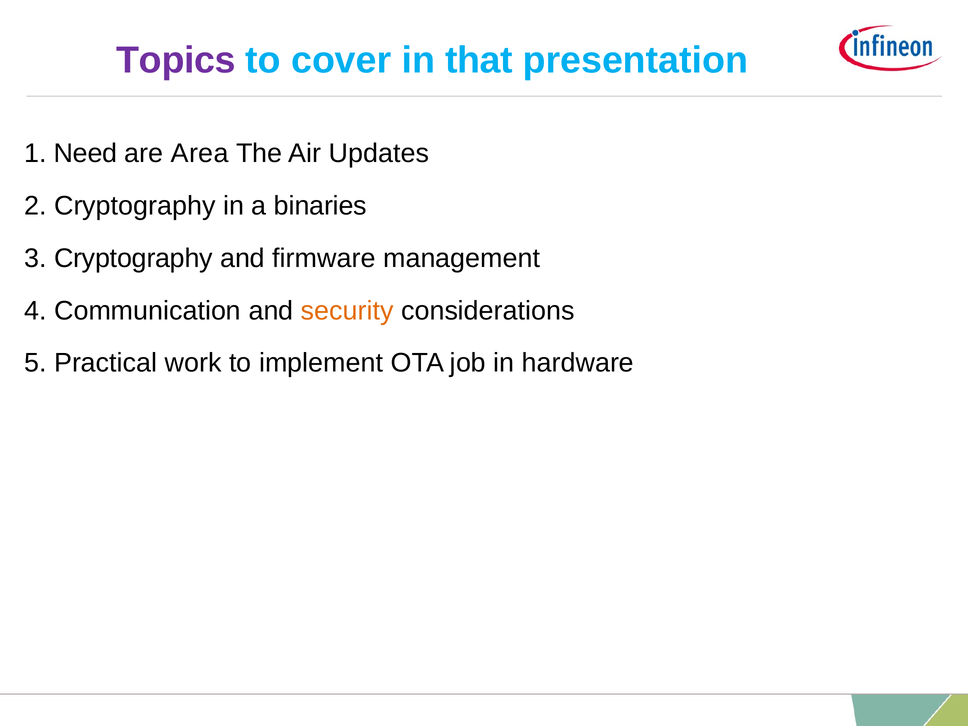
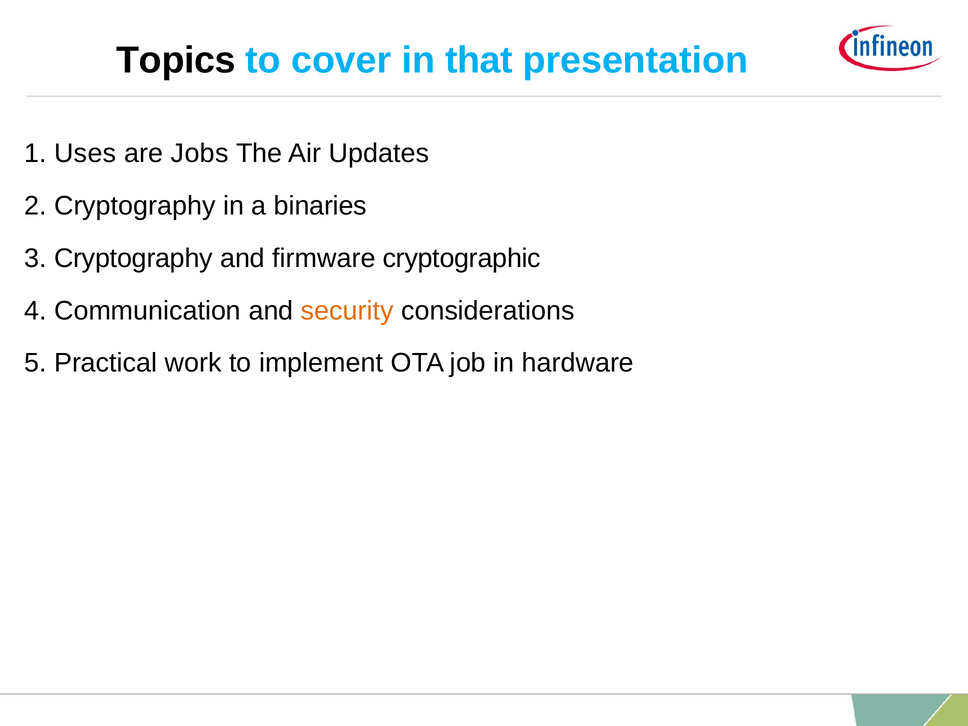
Topics colour: purple -> black
Need: Need -> Uses
Area: Area -> Jobs
management: management -> cryptographic
